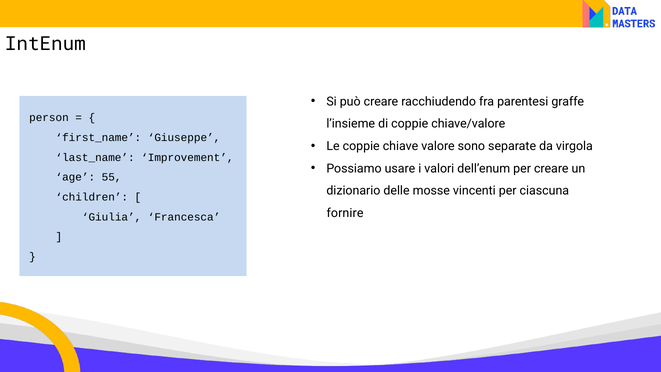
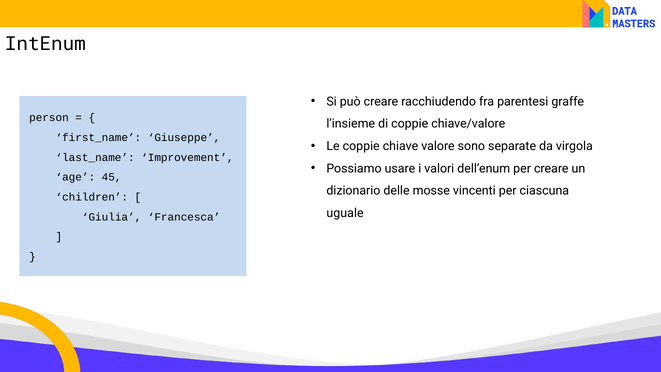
55: 55 -> 45
fornire: fornire -> uguale
